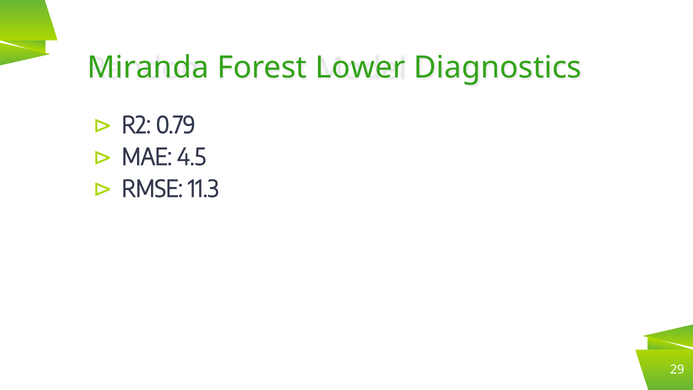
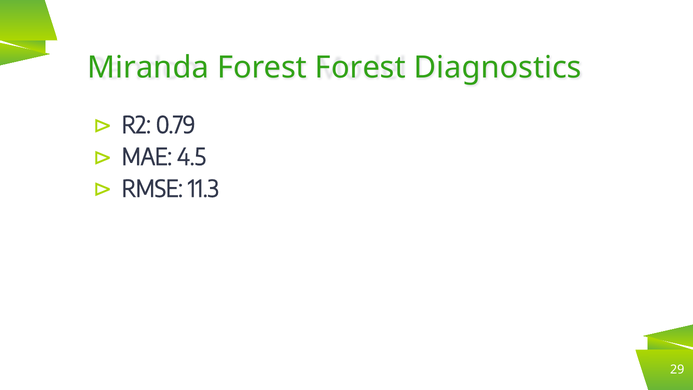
Forest Lower: Lower -> Forest
